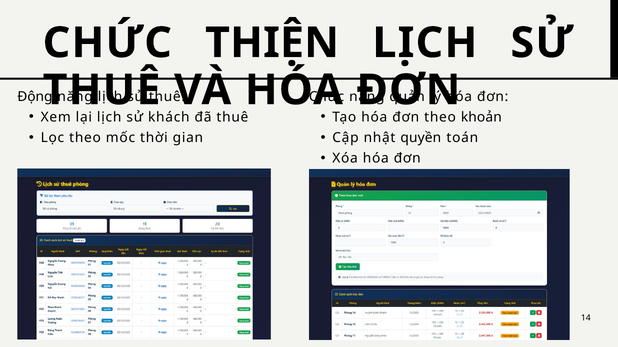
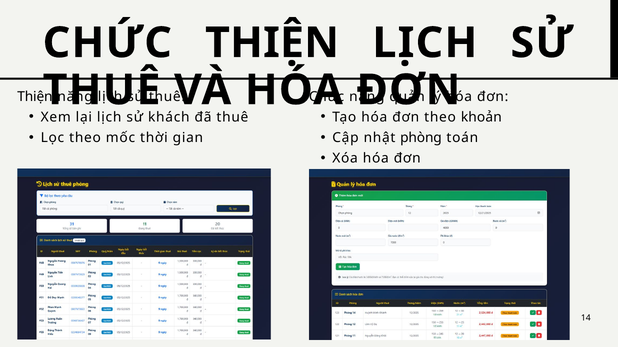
Động at (35, 97): Động -> Thiện
quyền: quyền -> phòng
